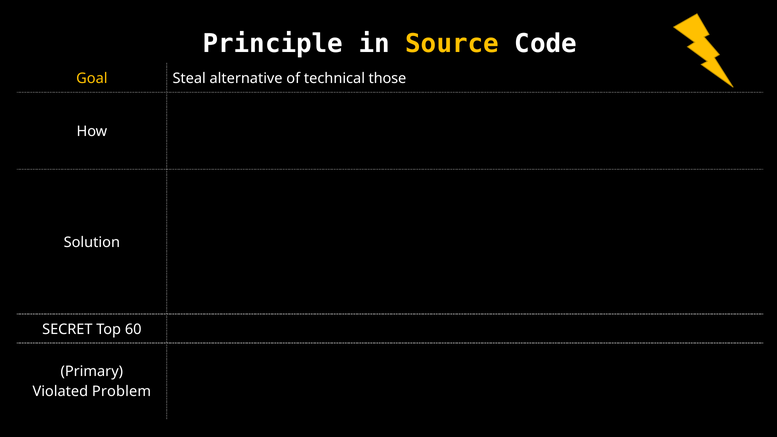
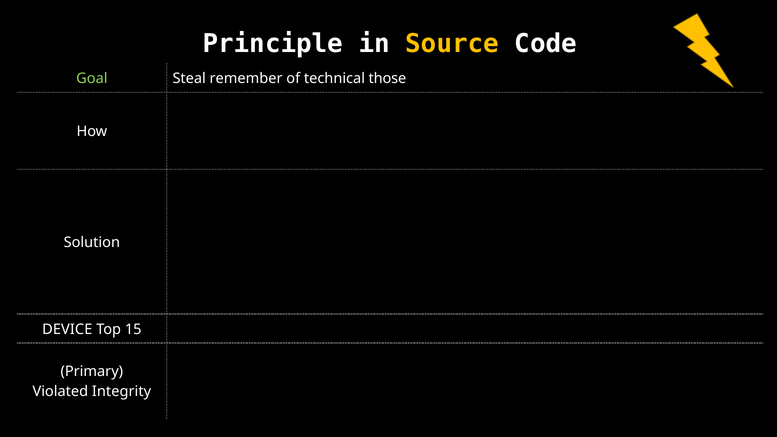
Goal colour: yellow -> light green
alternative: alternative -> remember
SECRET: SECRET -> DEVICE
60: 60 -> 15
Problem: Problem -> Integrity
